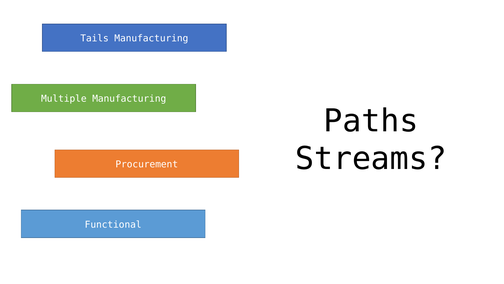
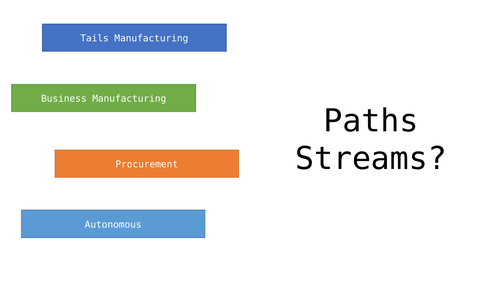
Multiple: Multiple -> Business
Functional: Functional -> Autonomous
